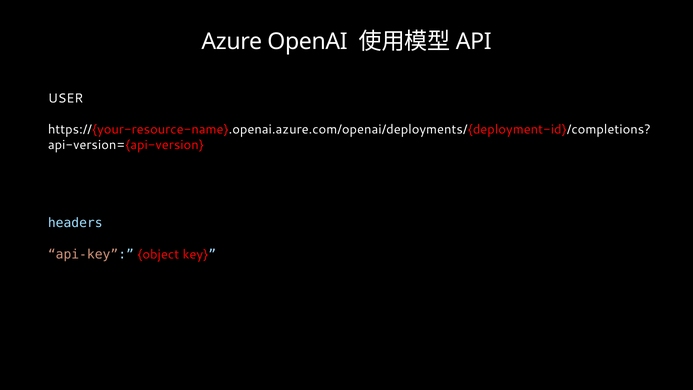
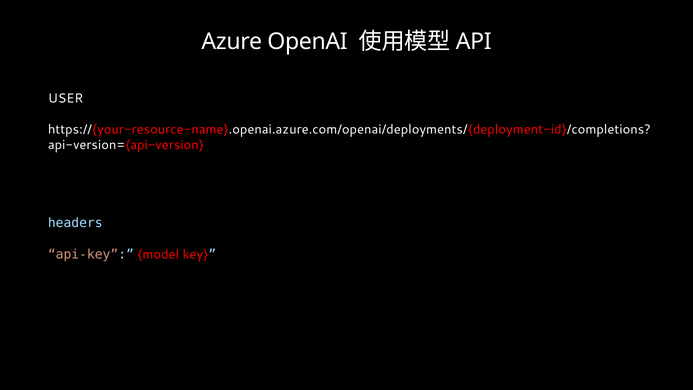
object: object -> model
